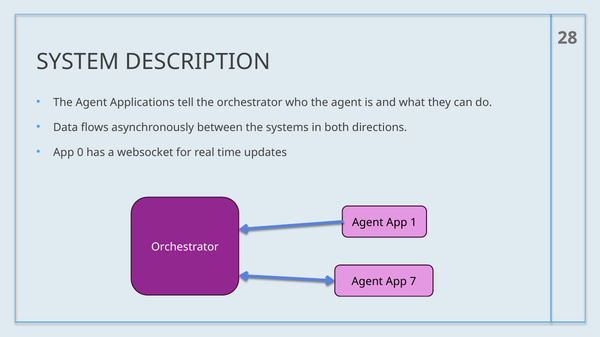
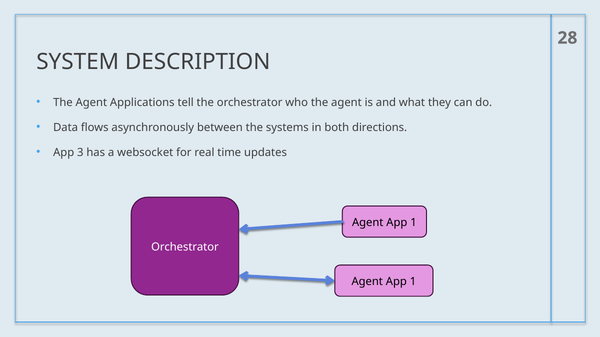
0: 0 -> 3
7 at (413, 282): 7 -> 1
